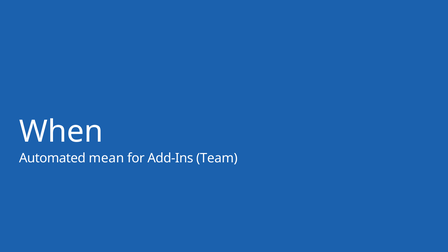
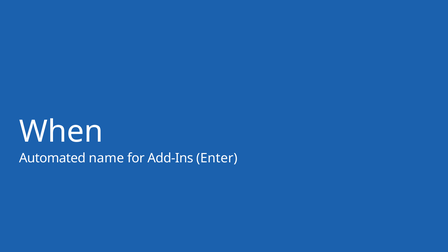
mean: mean -> name
Team: Team -> Enter
